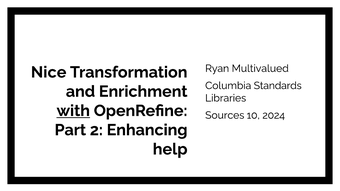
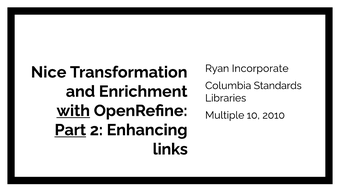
Multivalued: Multivalued -> Incorporate
Sources: Sources -> Multiple
2024: 2024 -> 2010
Part underline: none -> present
help: help -> links
